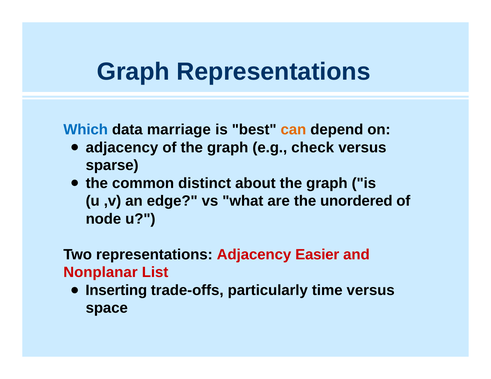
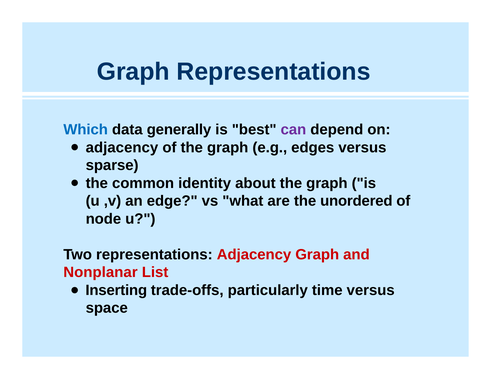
marriage: marriage -> generally
can colour: orange -> purple
check: check -> edges
distinct: distinct -> identity
Adjacency Easier: Easier -> Graph
